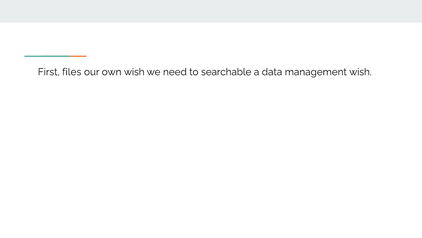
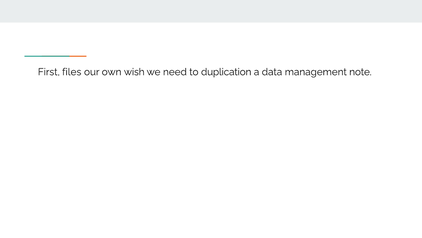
searchable: searchable -> duplication
management wish: wish -> note
